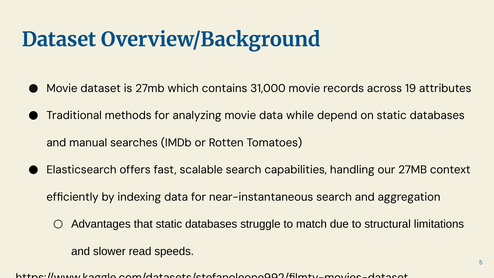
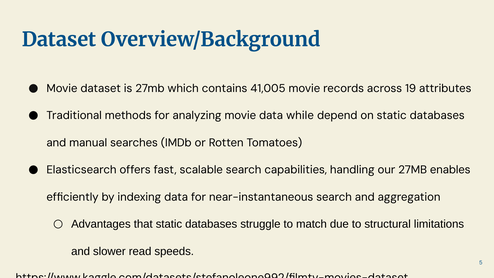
31,000: 31,000 -> 41,005
context: context -> enables
